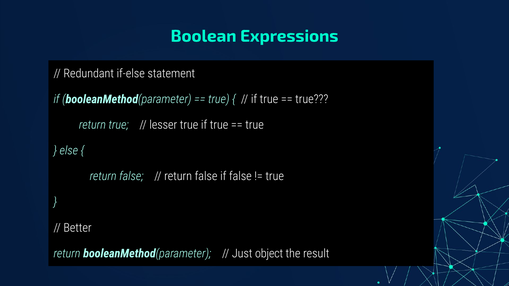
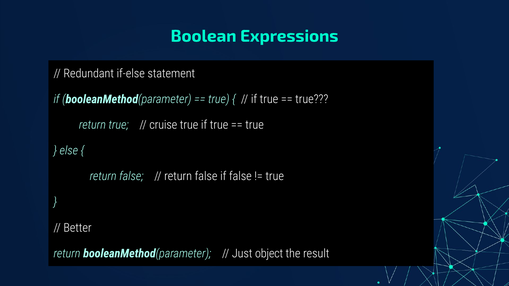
lesser: lesser -> cruise
